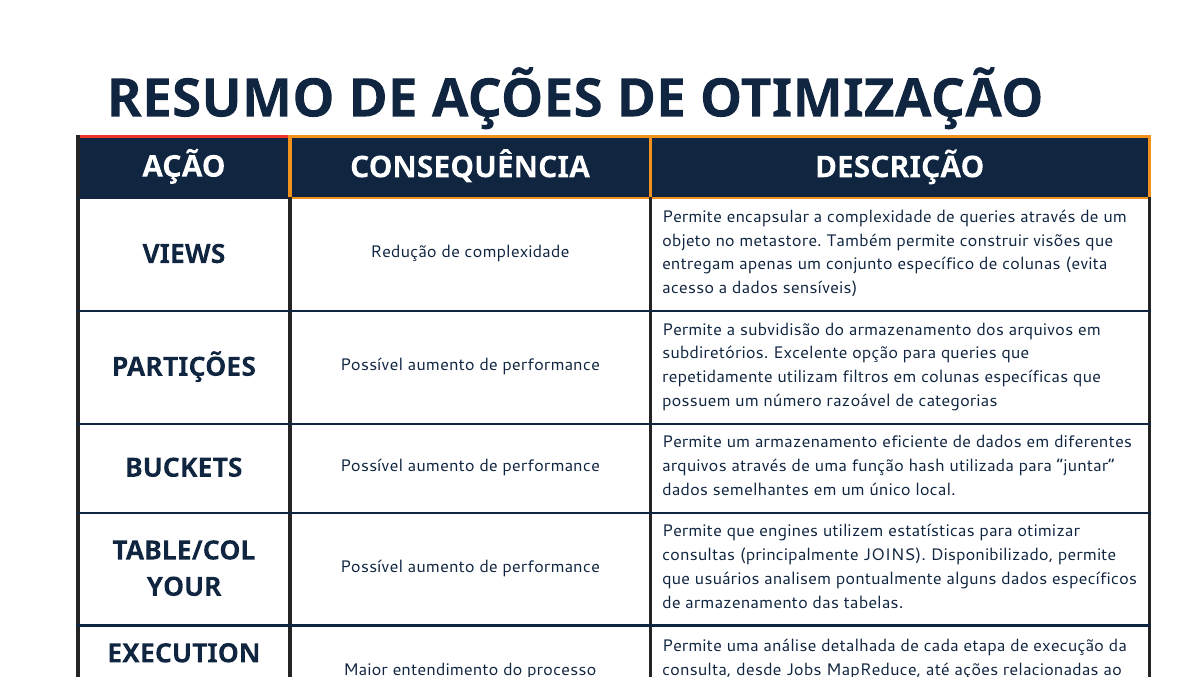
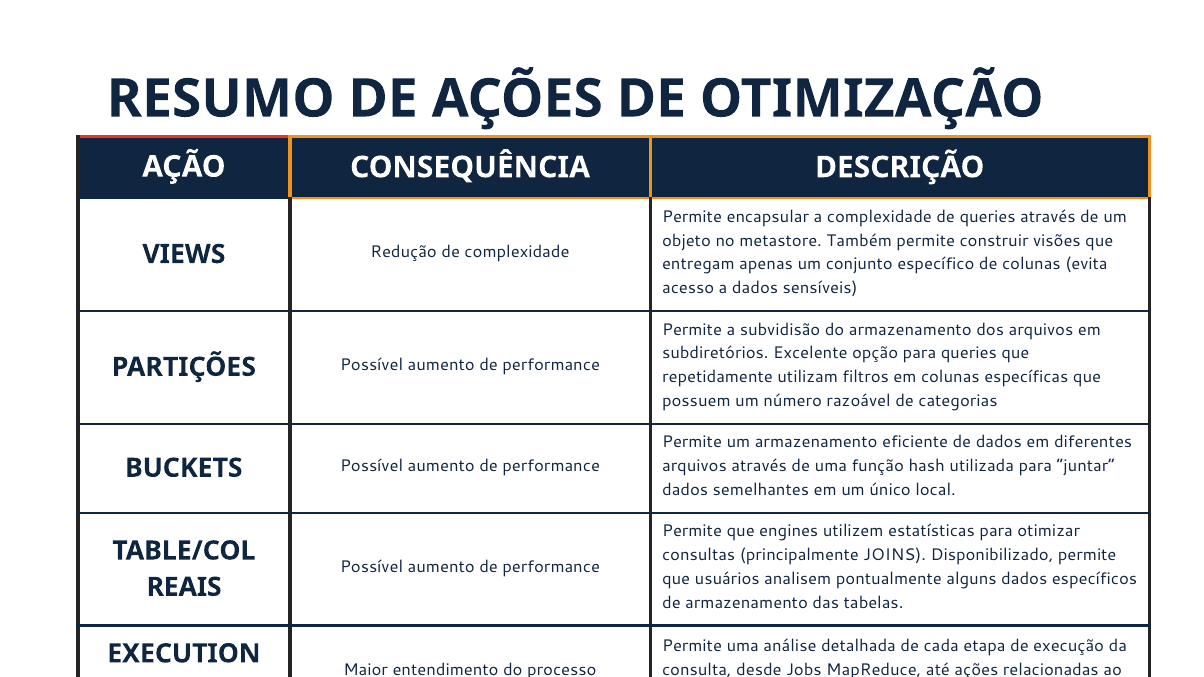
YOUR: YOUR -> REAIS
